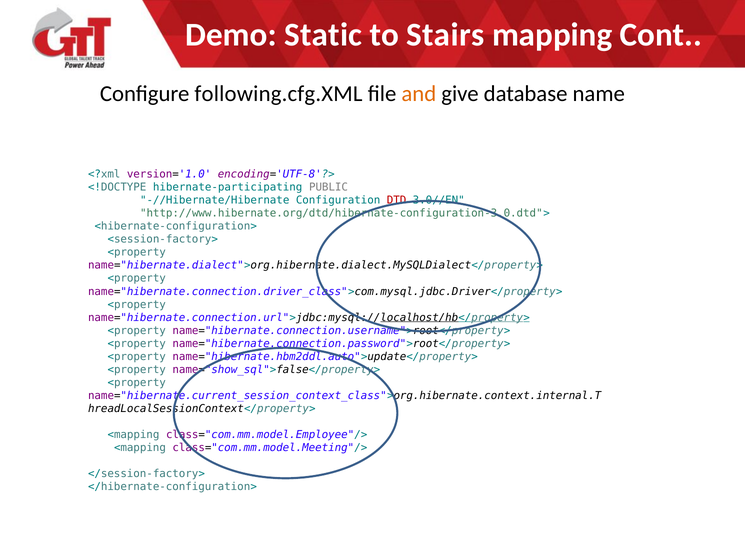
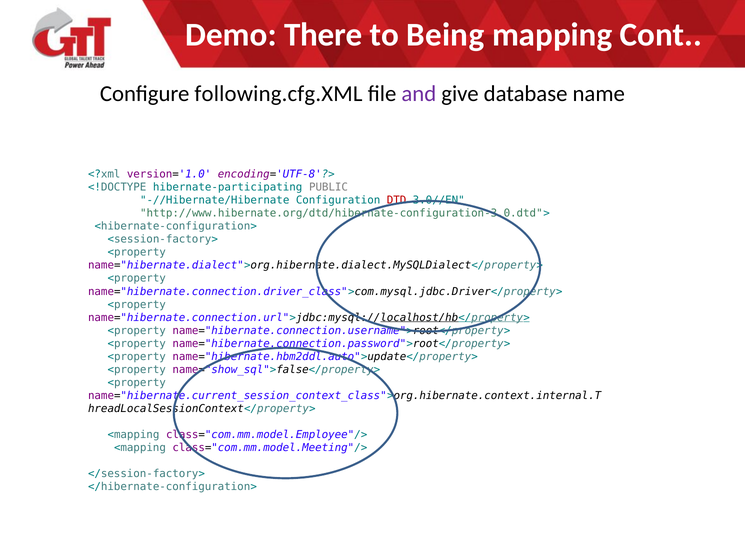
Static: Static -> There
Stairs: Stairs -> Being
and colour: orange -> purple
